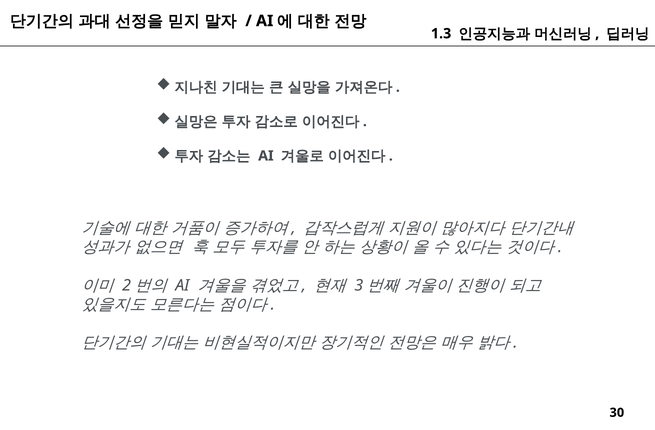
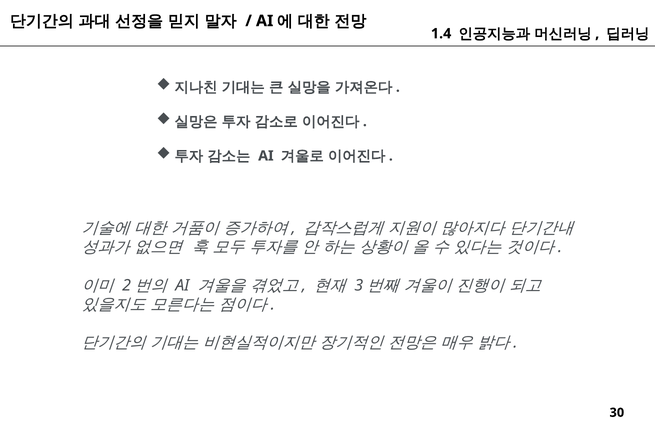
1.3: 1.3 -> 1.4
